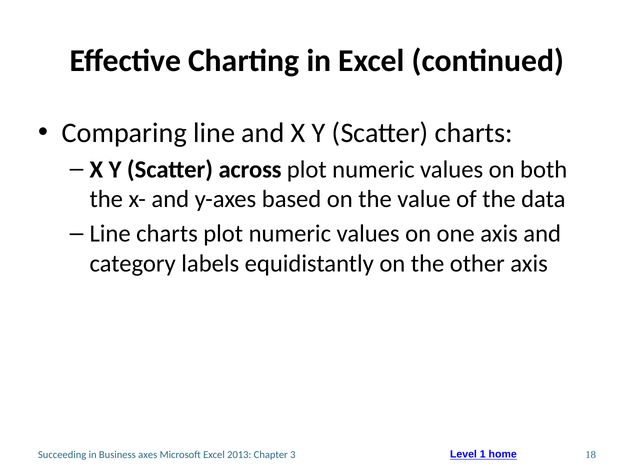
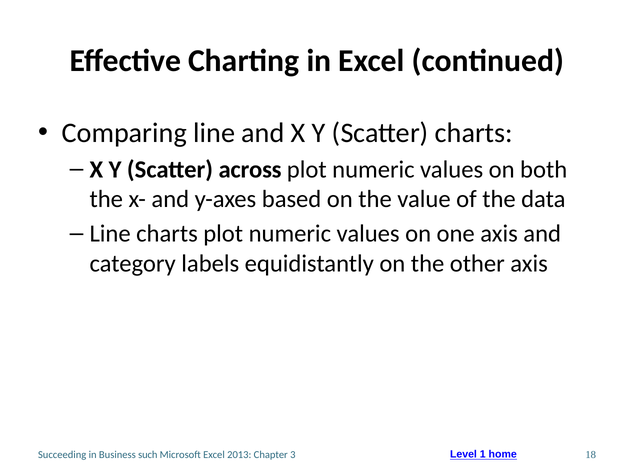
axes: axes -> such
